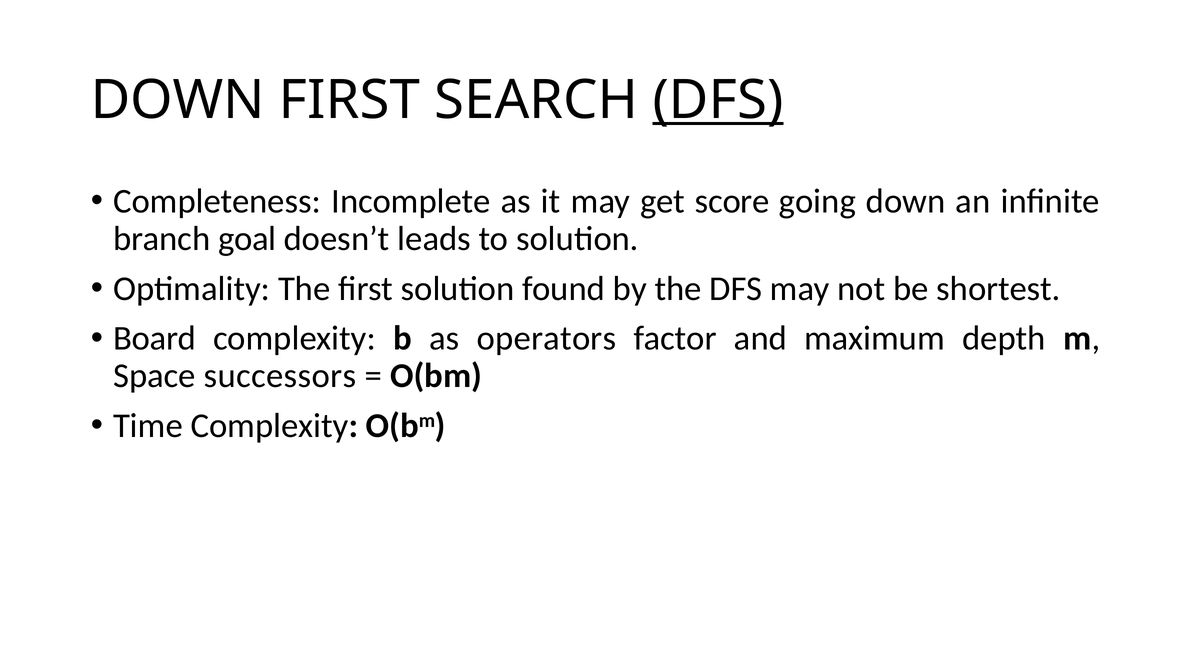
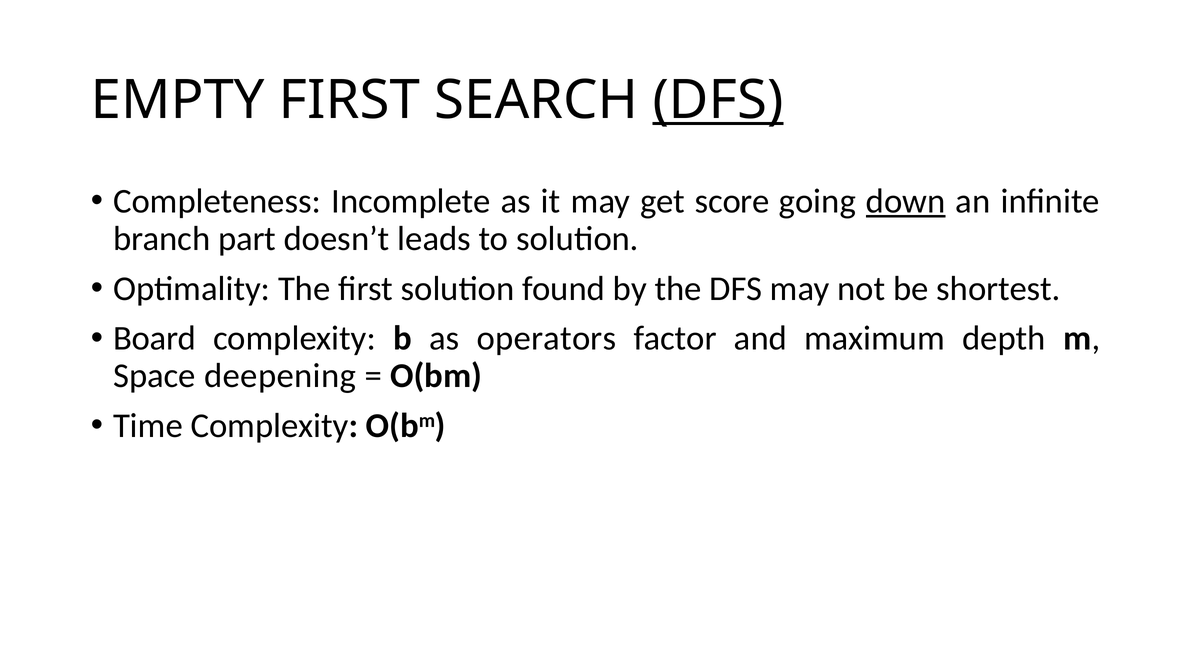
DOWN at (178, 100): DOWN -> EMPTY
down at (906, 201) underline: none -> present
goal: goal -> part
successors: successors -> deepening
